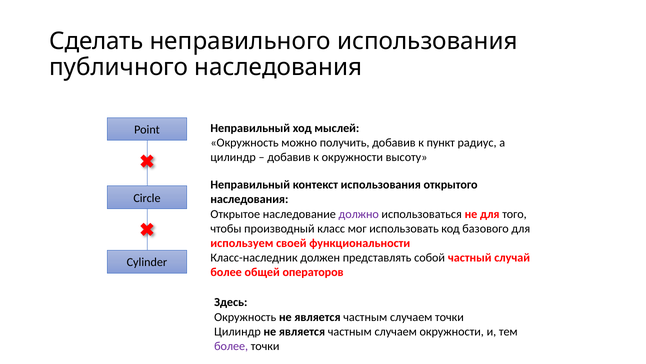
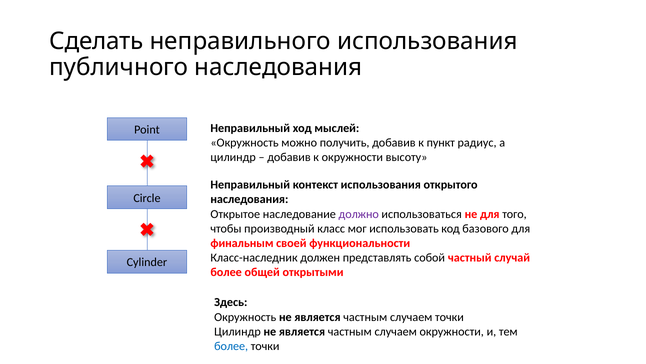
используем: используем -> финальным
операторов: операторов -> открытыми
более at (231, 346) colour: purple -> blue
